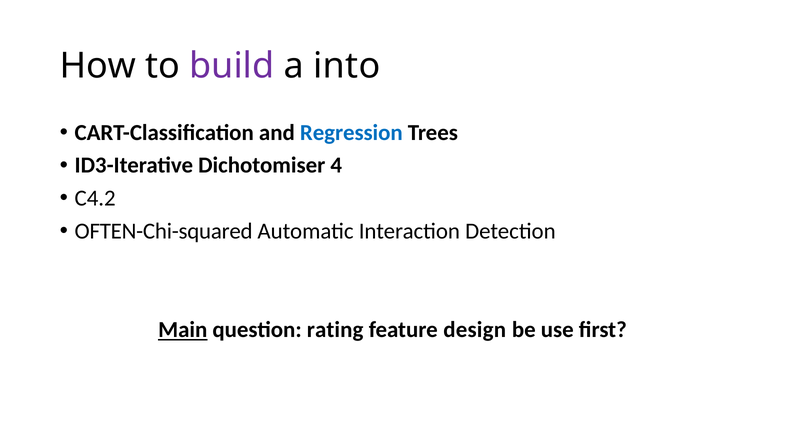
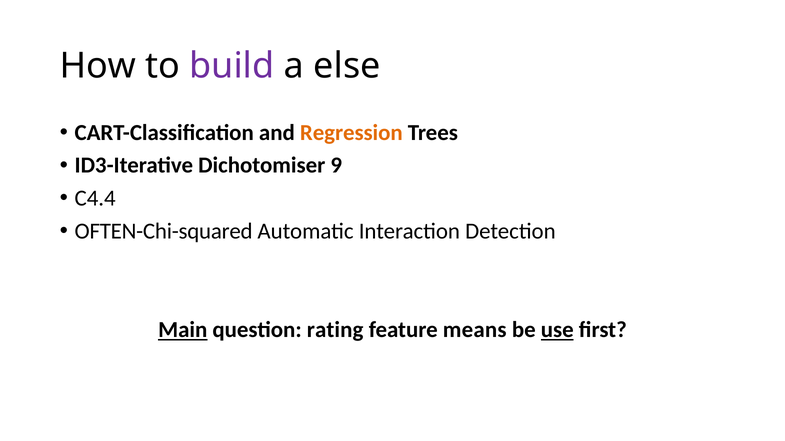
into: into -> else
Regression colour: blue -> orange
4: 4 -> 9
C4.2: C4.2 -> C4.4
design: design -> means
use underline: none -> present
